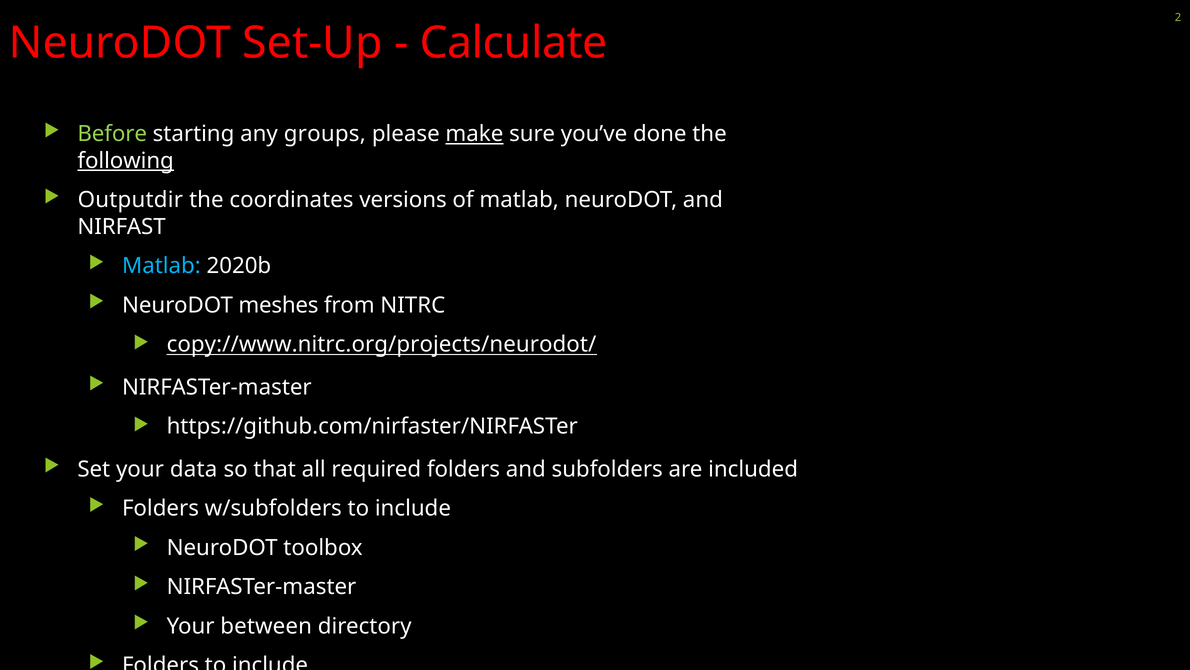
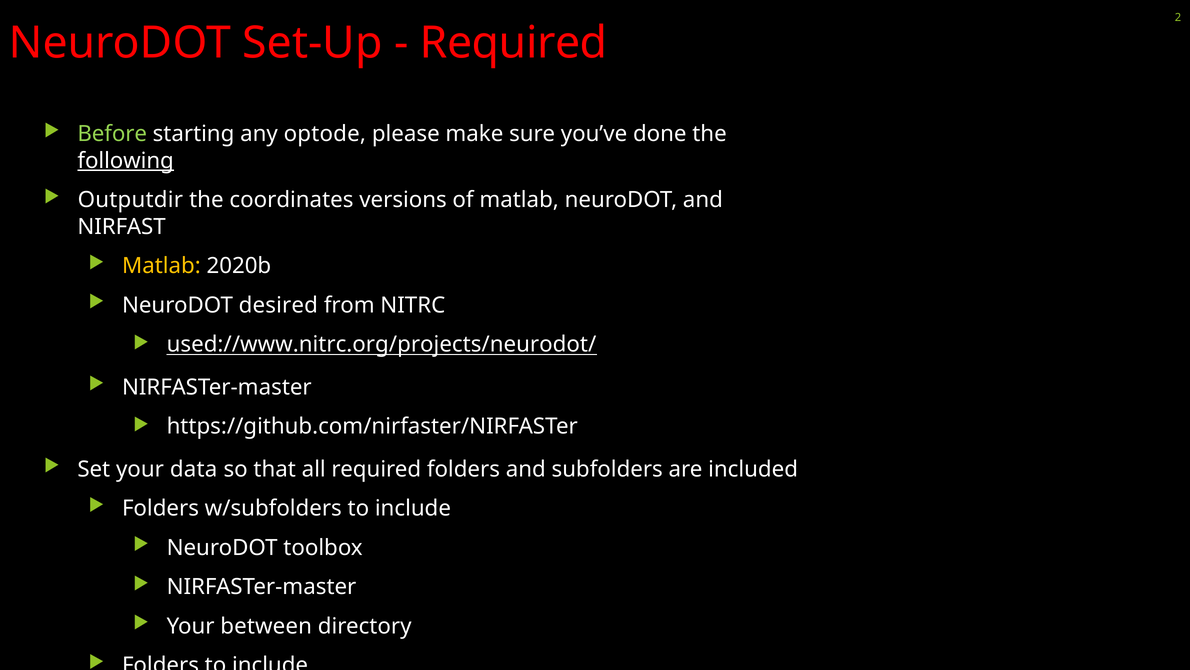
Calculate at (514, 43): Calculate -> Required
groups: groups -> optode
make underline: present -> none
Matlab at (161, 266) colour: light blue -> yellow
meshes: meshes -> desired
copy://www.nitrc.org/projects/neurodot/: copy://www.nitrc.org/projects/neurodot/ -> used://www.nitrc.org/projects/neurodot/
